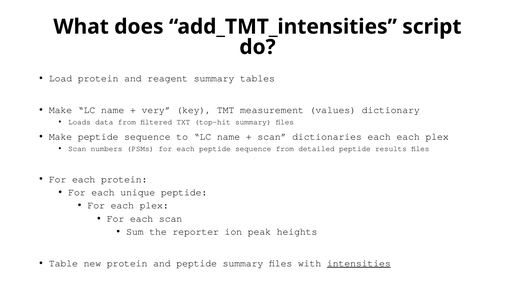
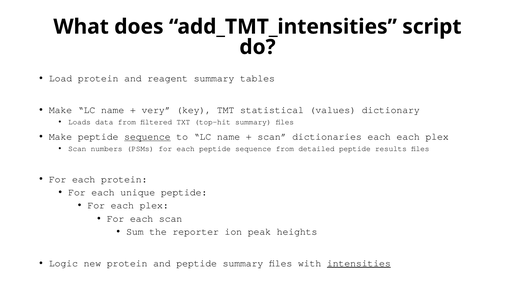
measurement: measurement -> statistical
sequence at (147, 137) underline: none -> present
Table: Table -> Logic
